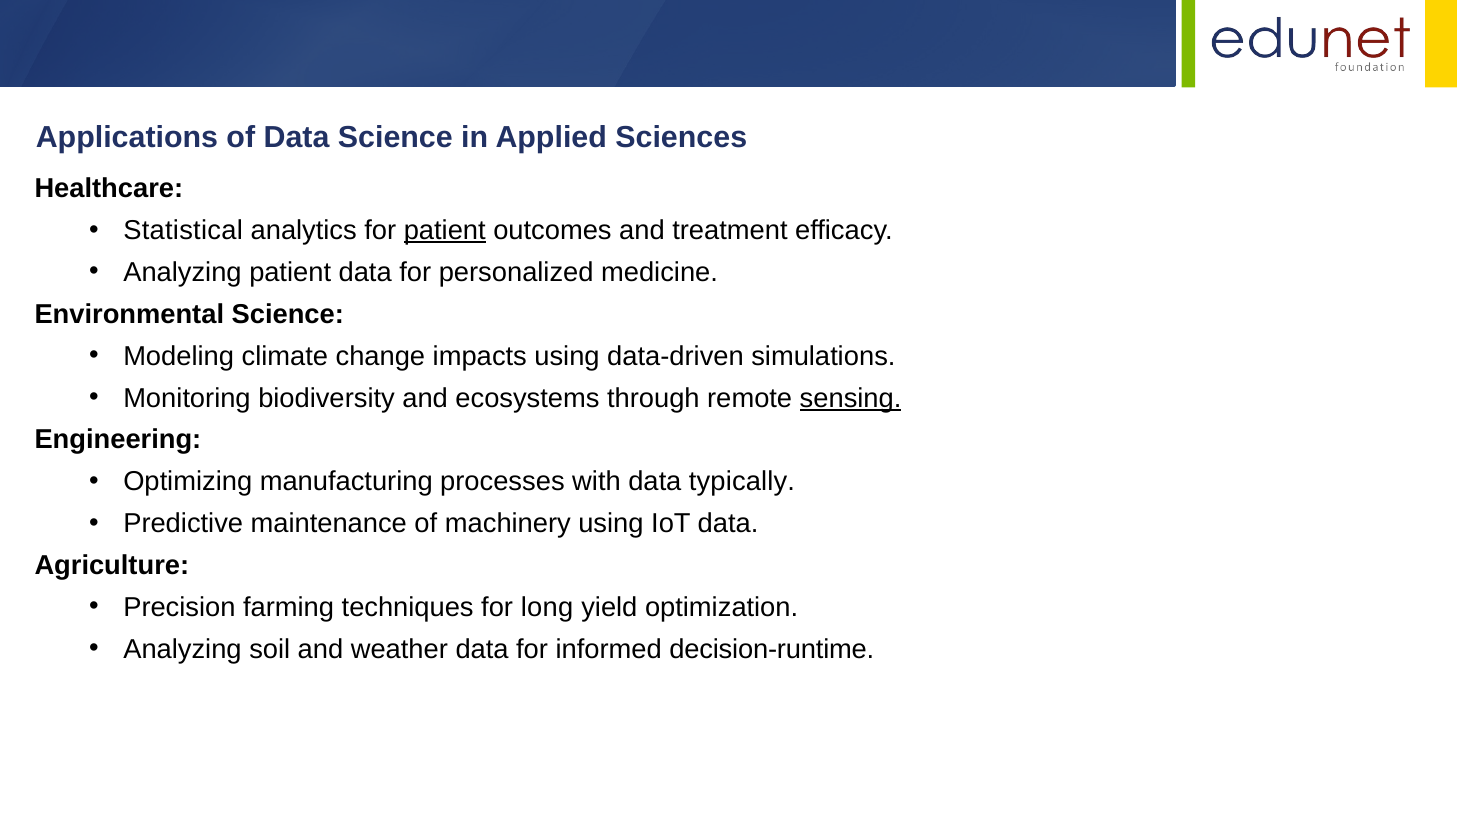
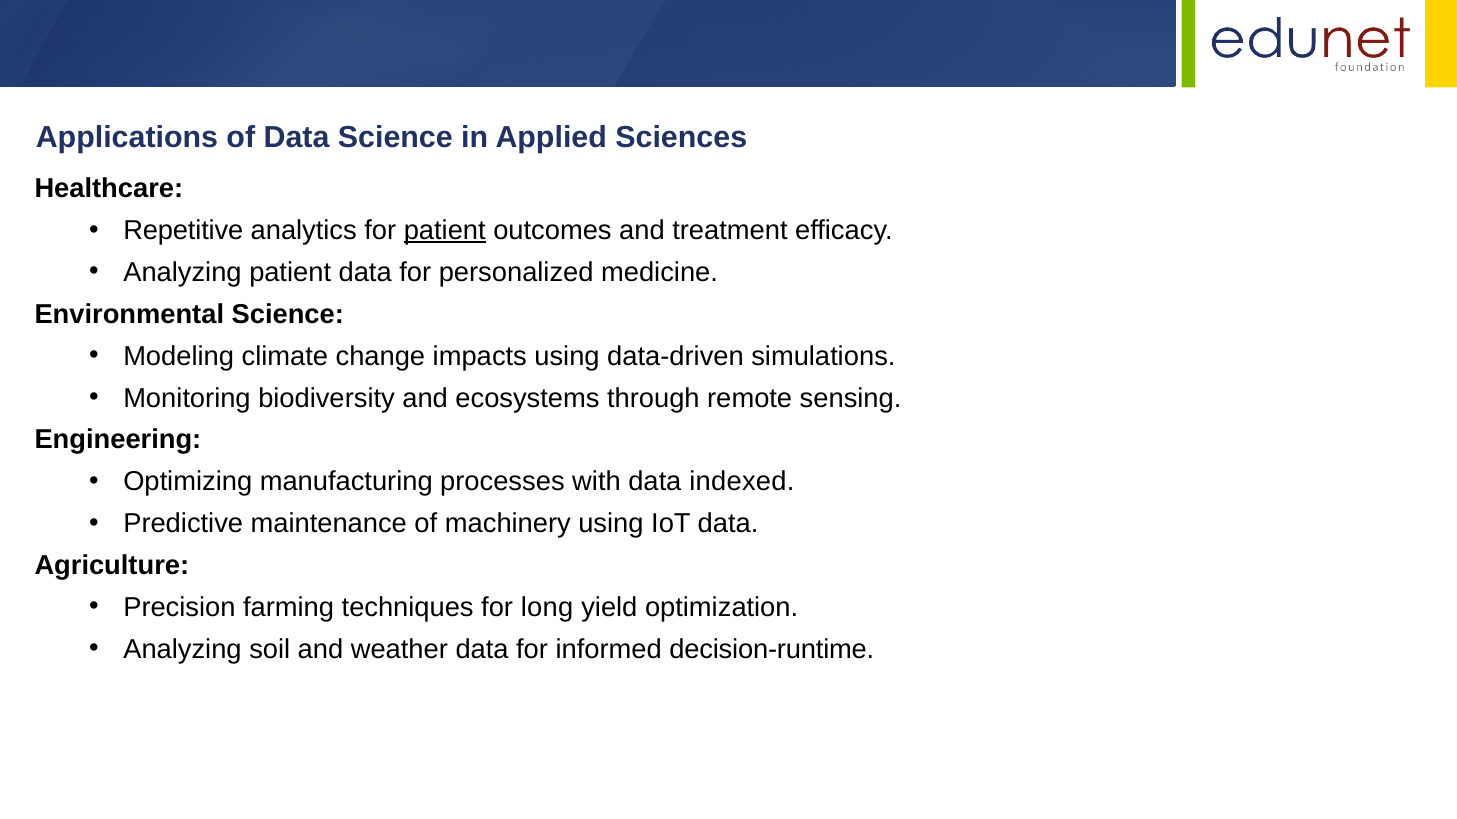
Statistical: Statistical -> Repetitive
sensing underline: present -> none
typically: typically -> indexed
